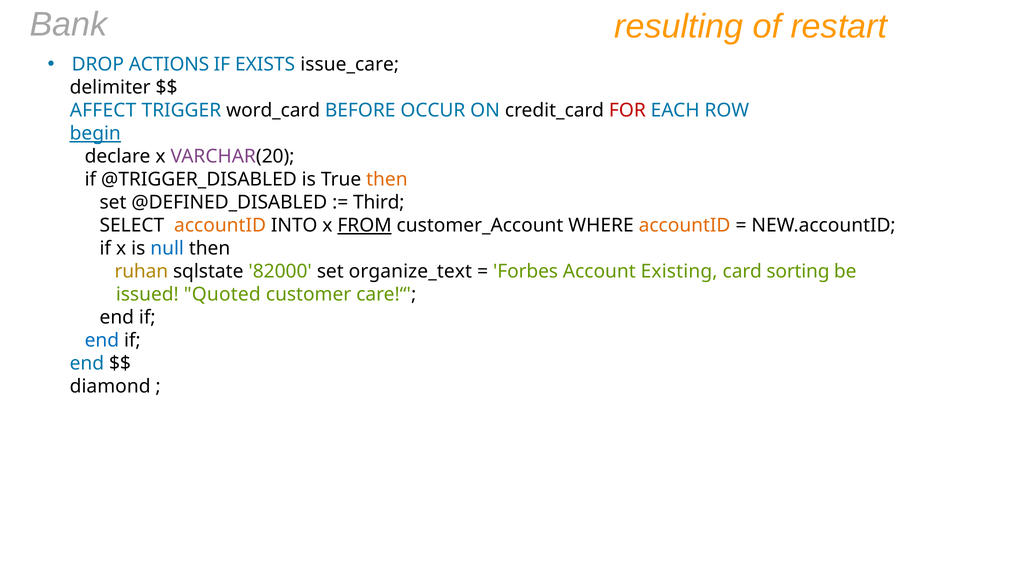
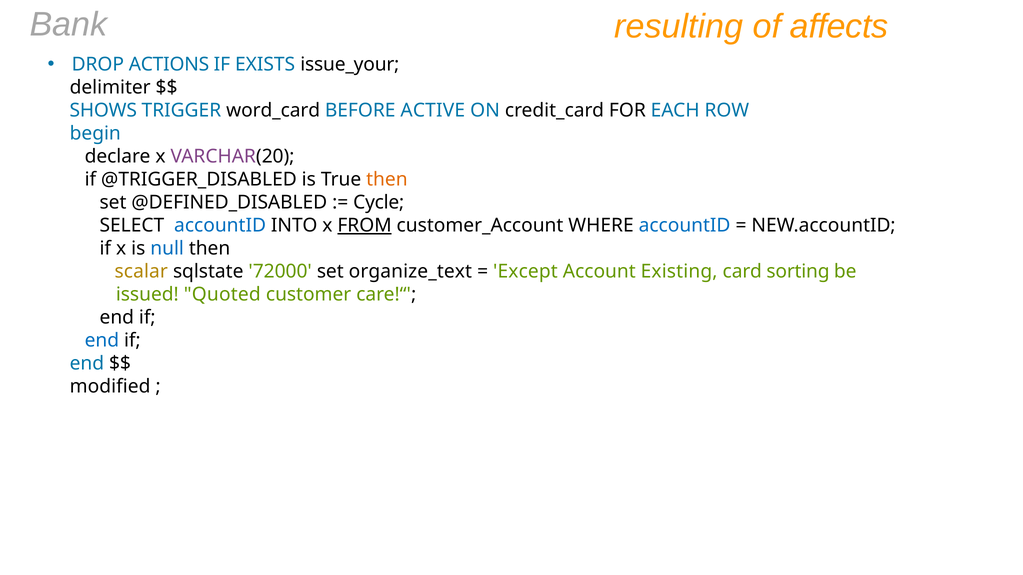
restart: restart -> affects
issue_care: issue_care -> issue_your
AFFECT: AFFECT -> SHOWS
OCCUR: OCCUR -> ACTIVE
FOR colour: red -> black
begin underline: present -> none
Third: Third -> Cycle
accountID at (220, 226) colour: orange -> blue
accountID at (685, 226) colour: orange -> blue
ruhan: ruhan -> scalar
82000: 82000 -> 72000
Forbes: Forbes -> Except
diamond: diamond -> modified
